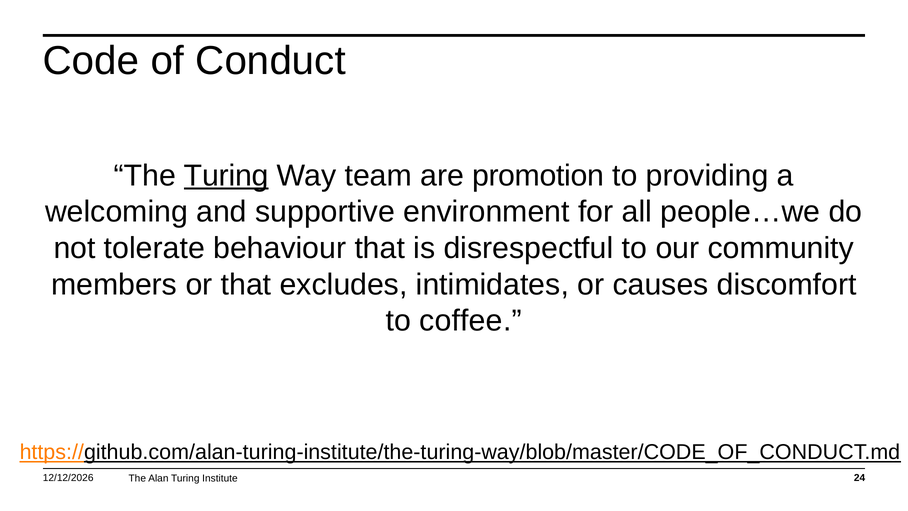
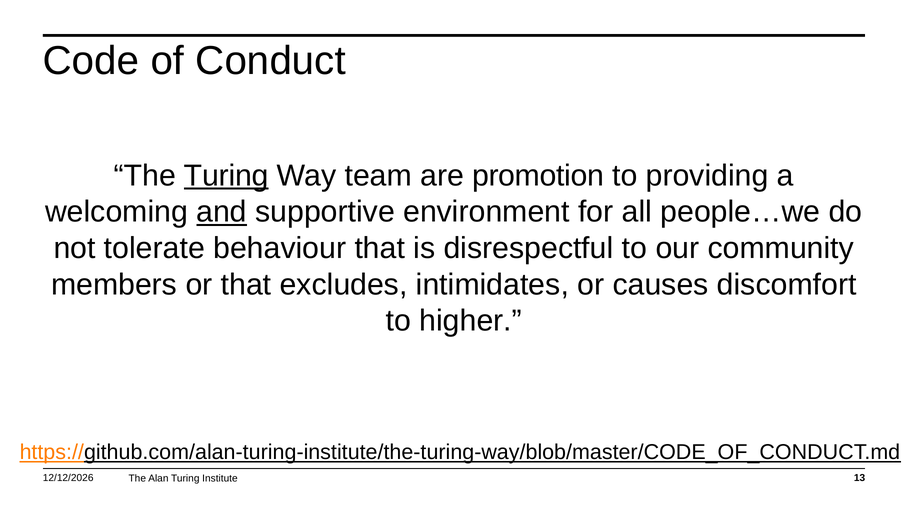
and underline: none -> present
coffee: coffee -> higher
24: 24 -> 13
